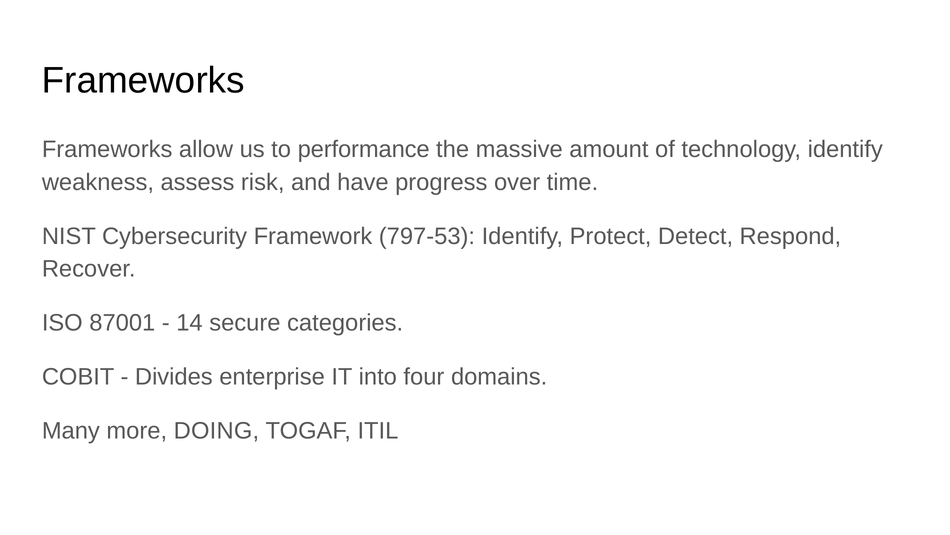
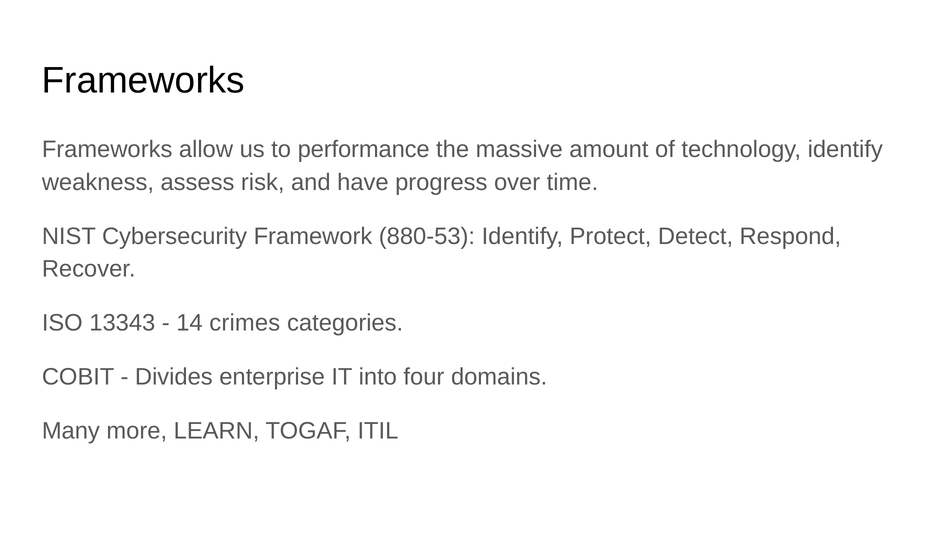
797-53: 797-53 -> 880-53
87001: 87001 -> 13343
secure: secure -> crimes
DOING: DOING -> LEARN
